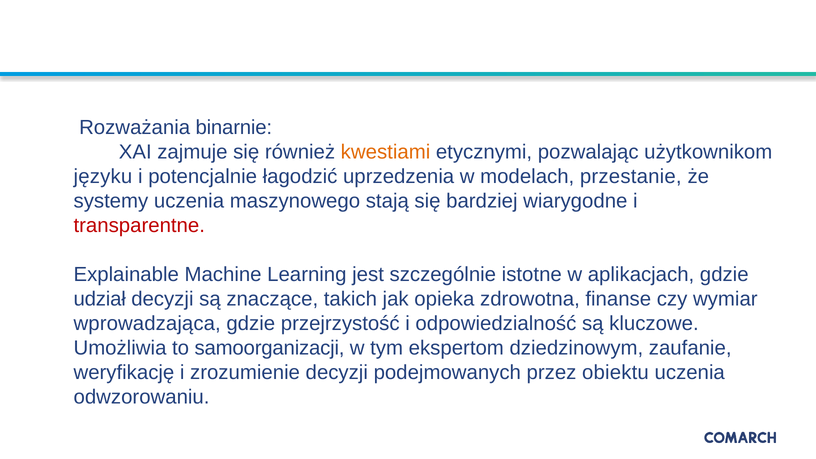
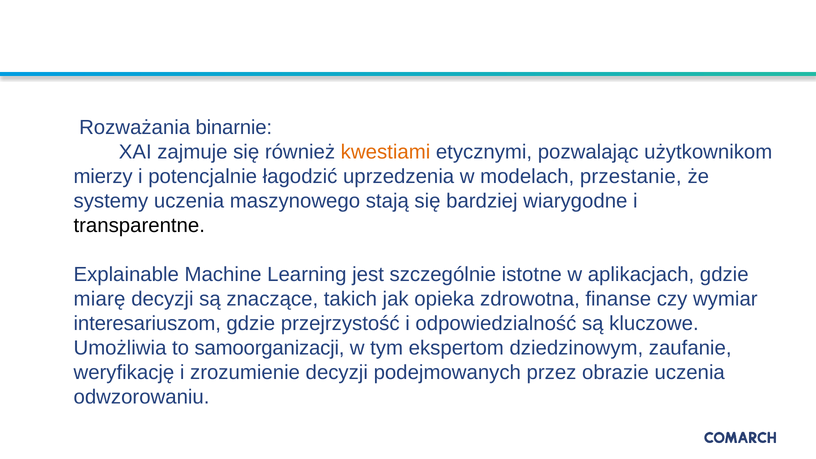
języku: języku -> mierzy
transparentne colour: red -> black
udział: udział -> miarę
wprowadzająca: wprowadzająca -> interesariuszom
obiektu: obiektu -> obrazie
